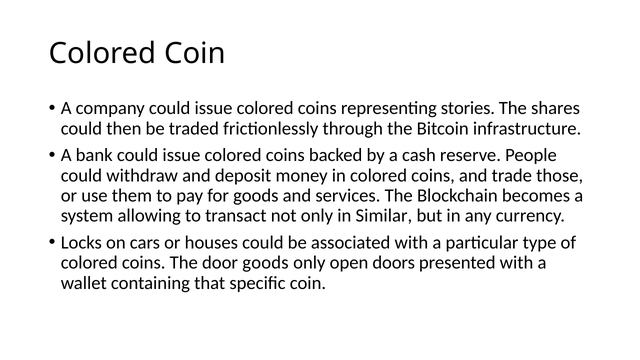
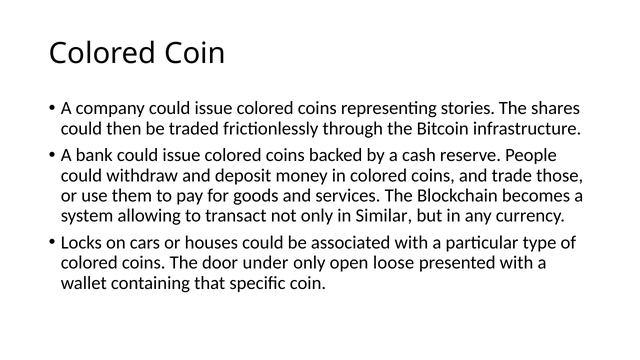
door goods: goods -> under
doors: doors -> loose
